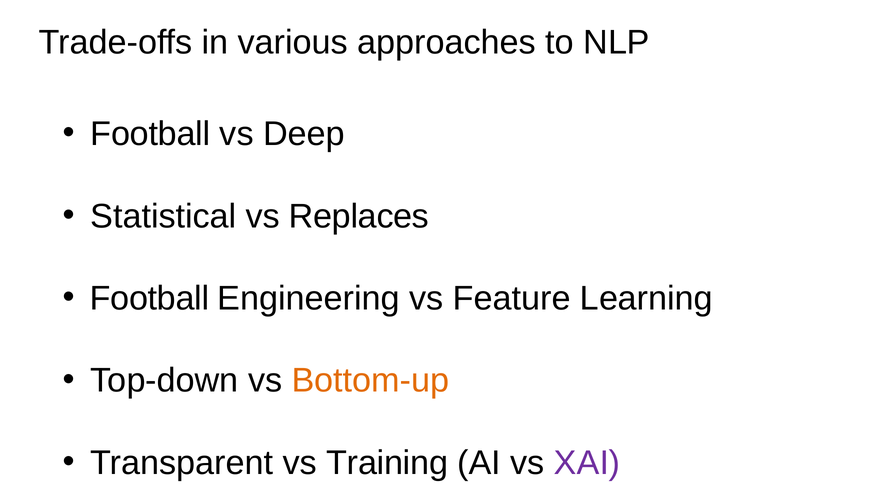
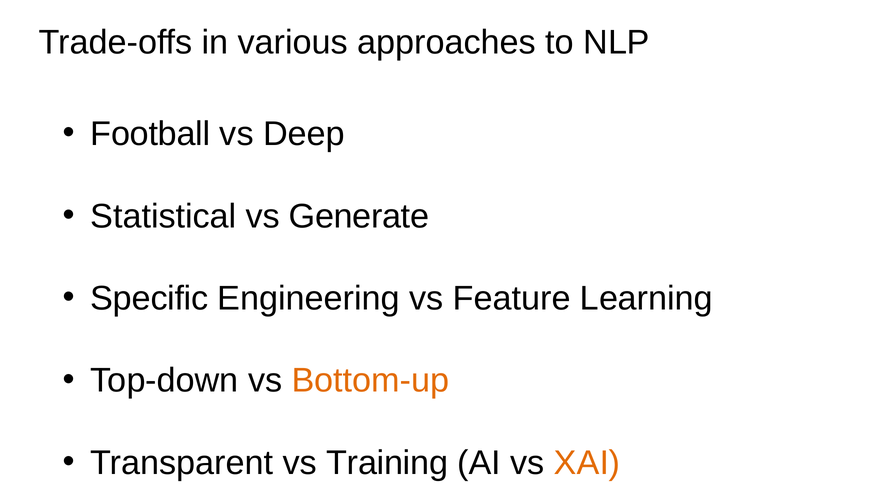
Replaces: Replaces -> Generate
Football at (149, 298): Football -> Specific
XAI colour: purple -> orange
